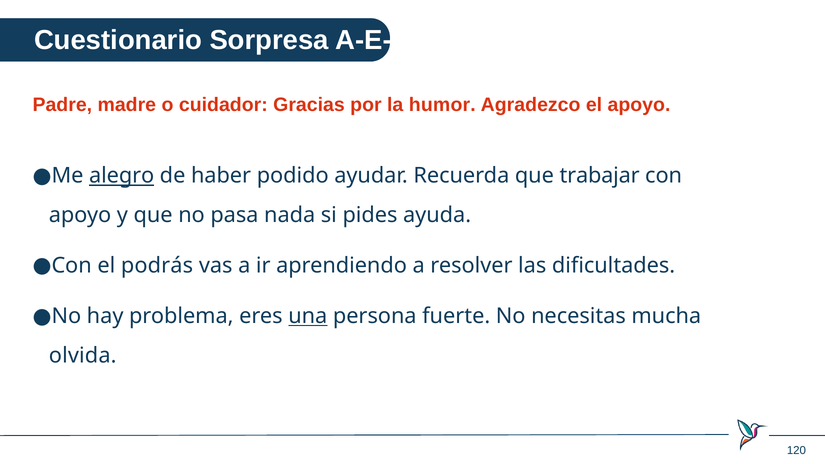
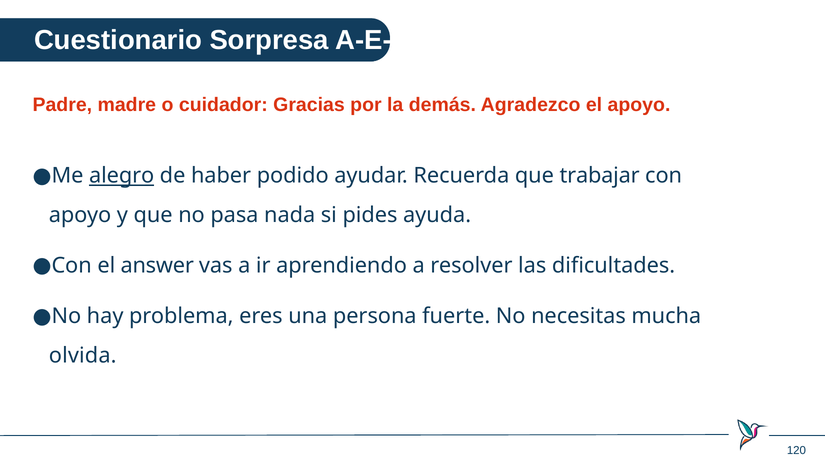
humor: humor -> demás
podrás: podrás -> answer
una underline: present -> none
